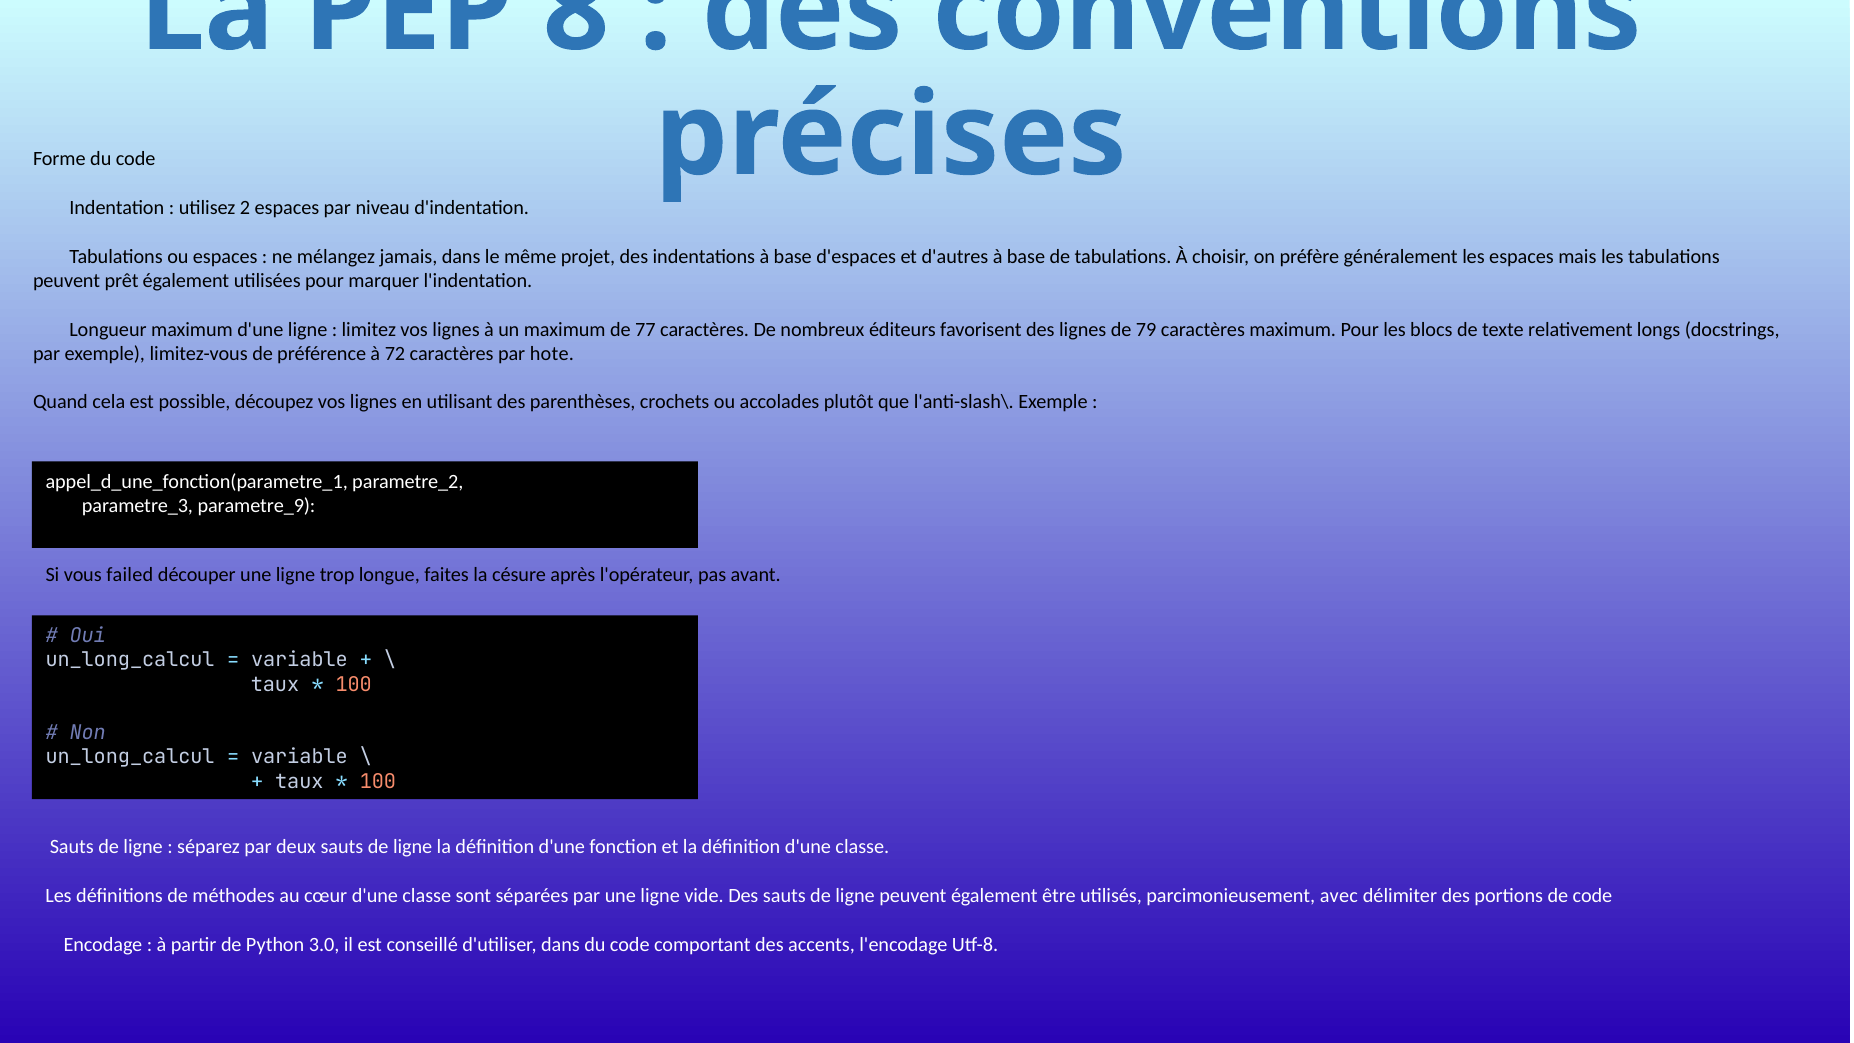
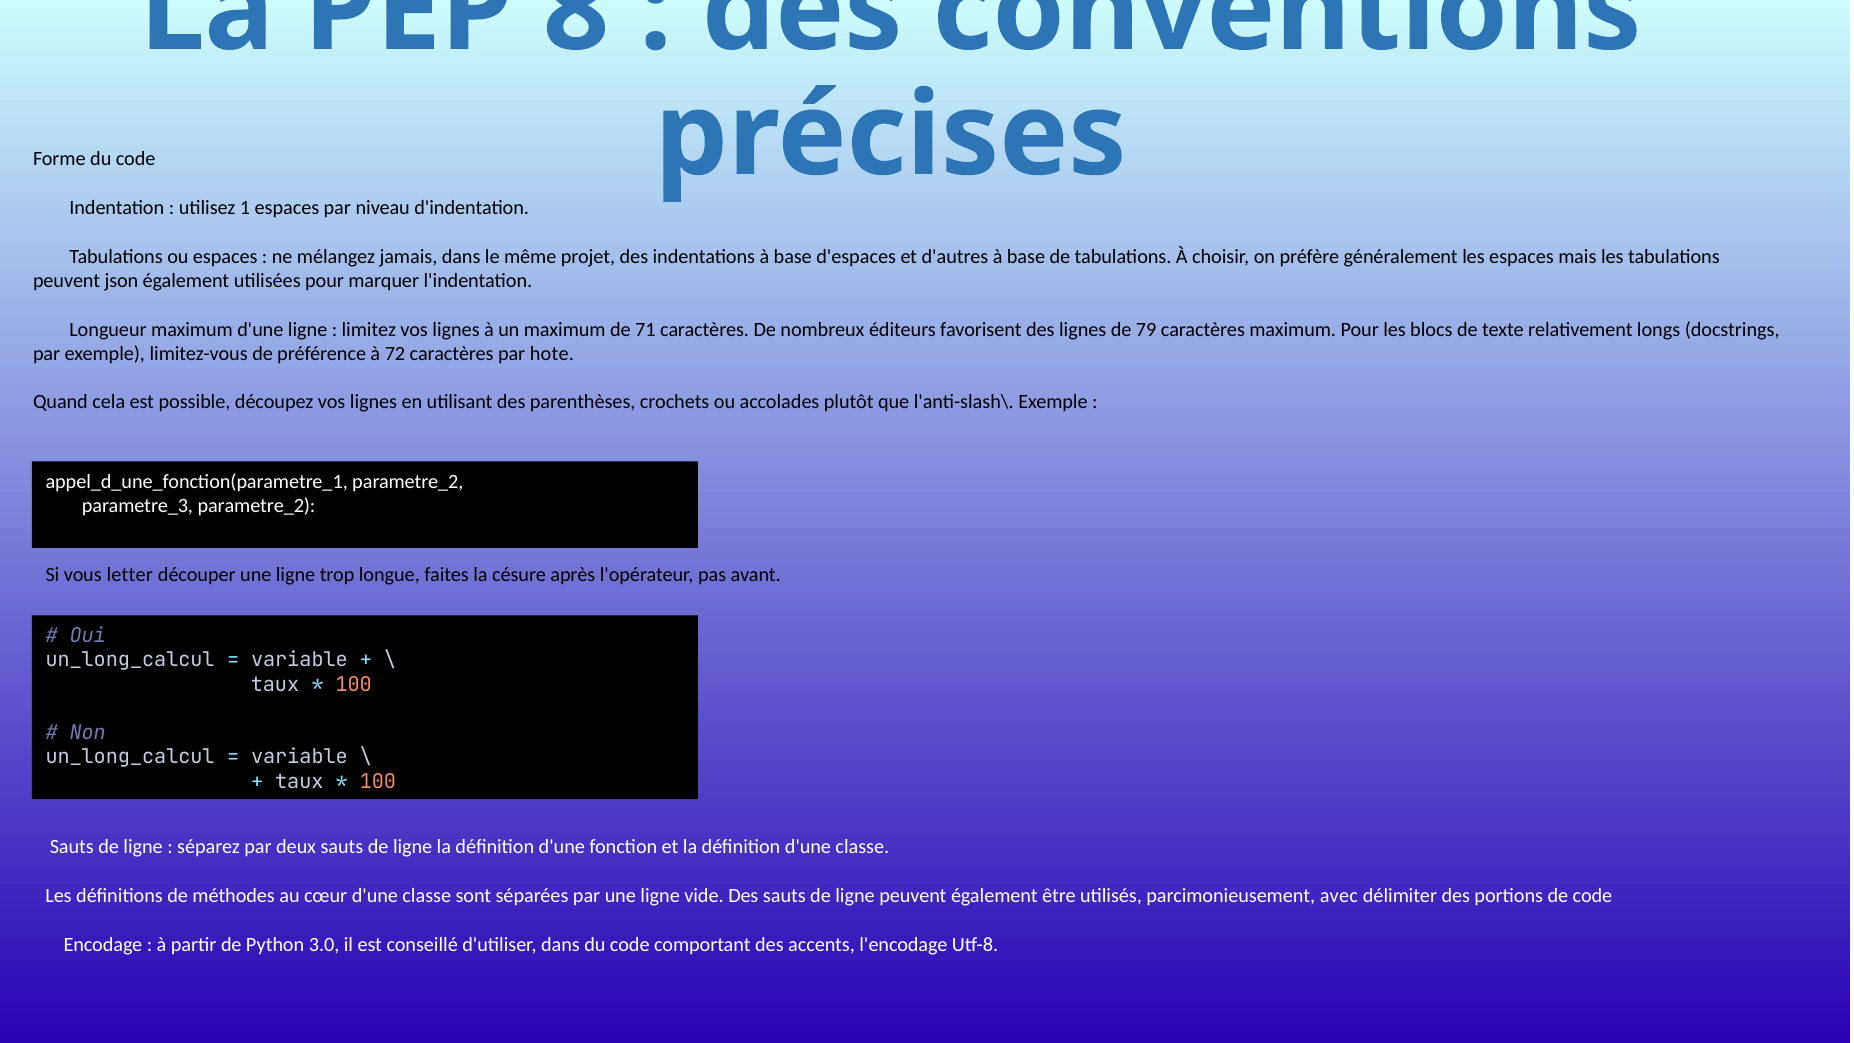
2: 2 -> 1
prêt: prêt -> json
77: 77 -> 71
parametre_3 parametre_9: parametre_9 -> parametre_2
failed: failed -> letter
